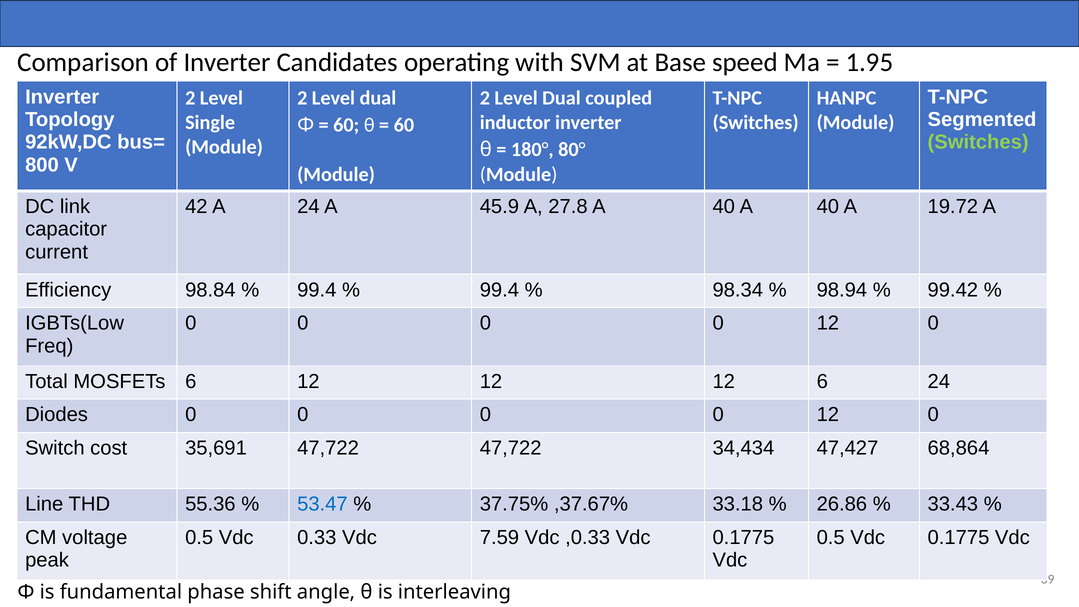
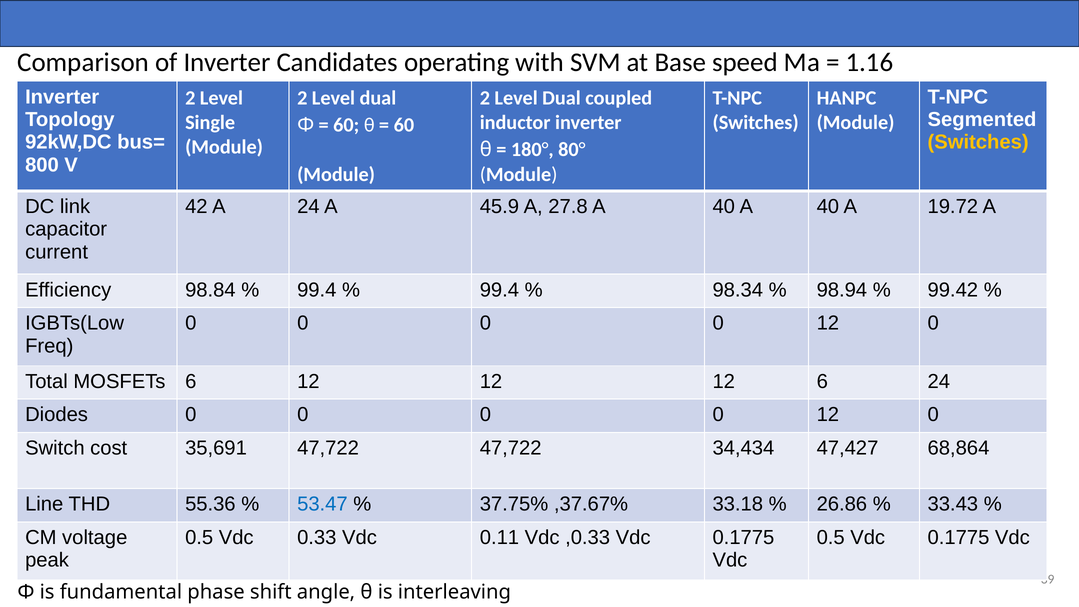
1.95: 1.95 -> 1.16
Switches at (978, 142) colour: light green -> yellow
7.59: 7.59 -> 0.11
